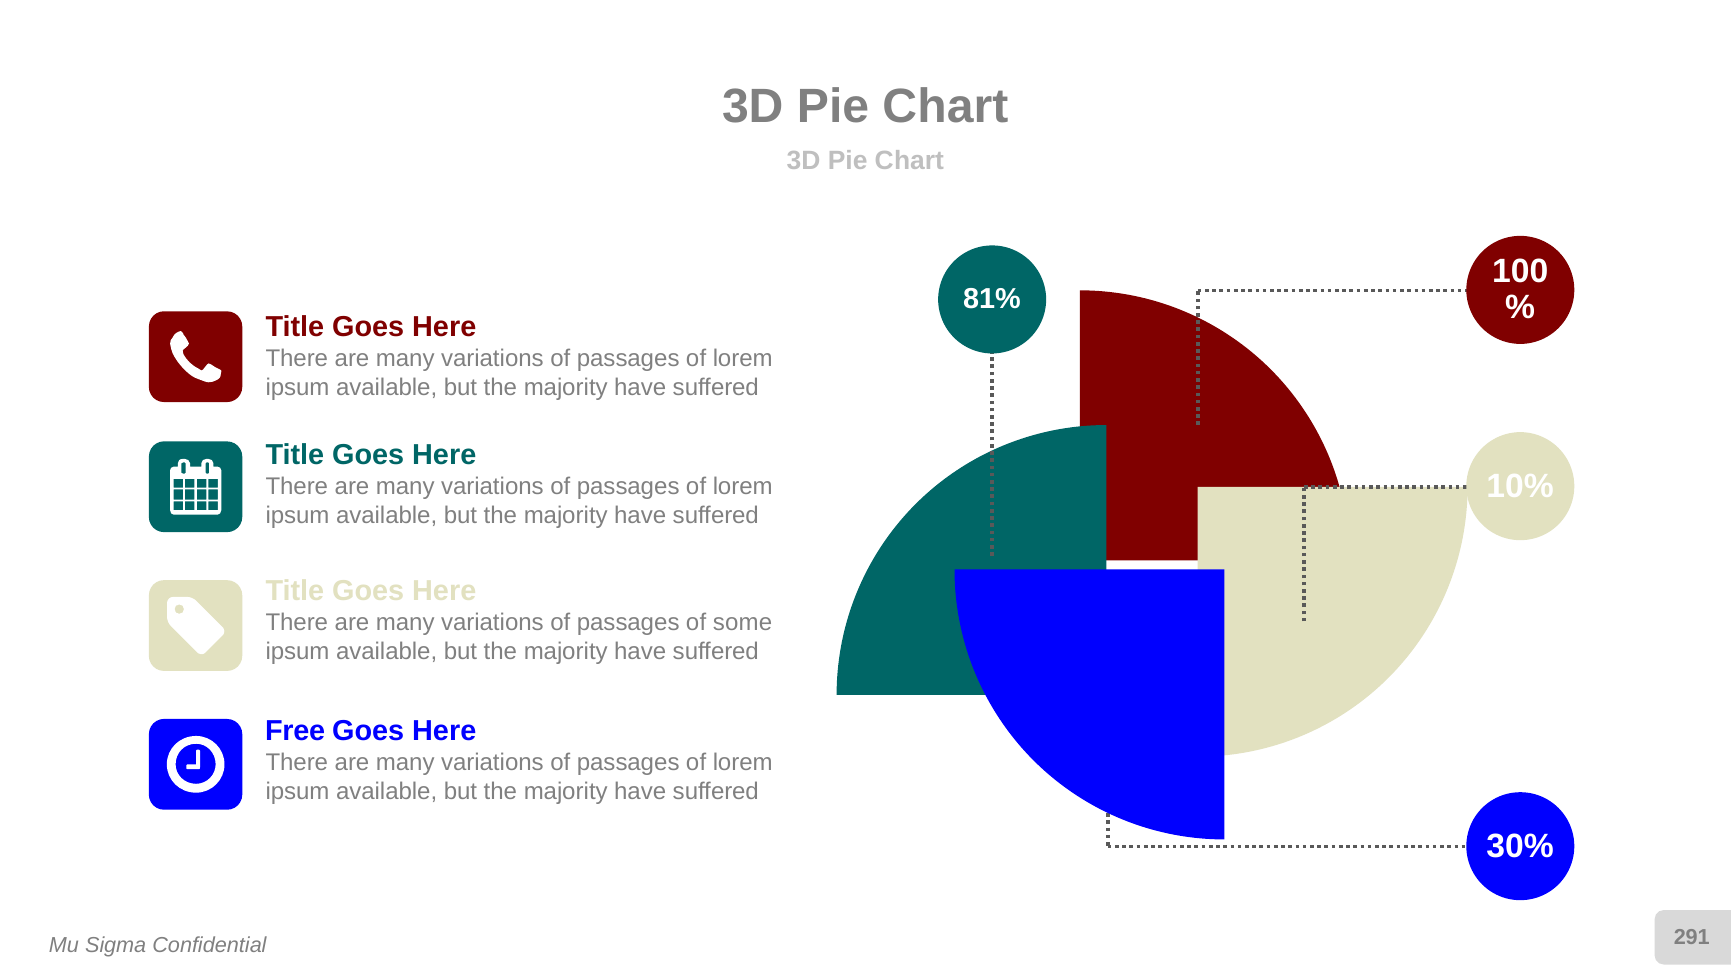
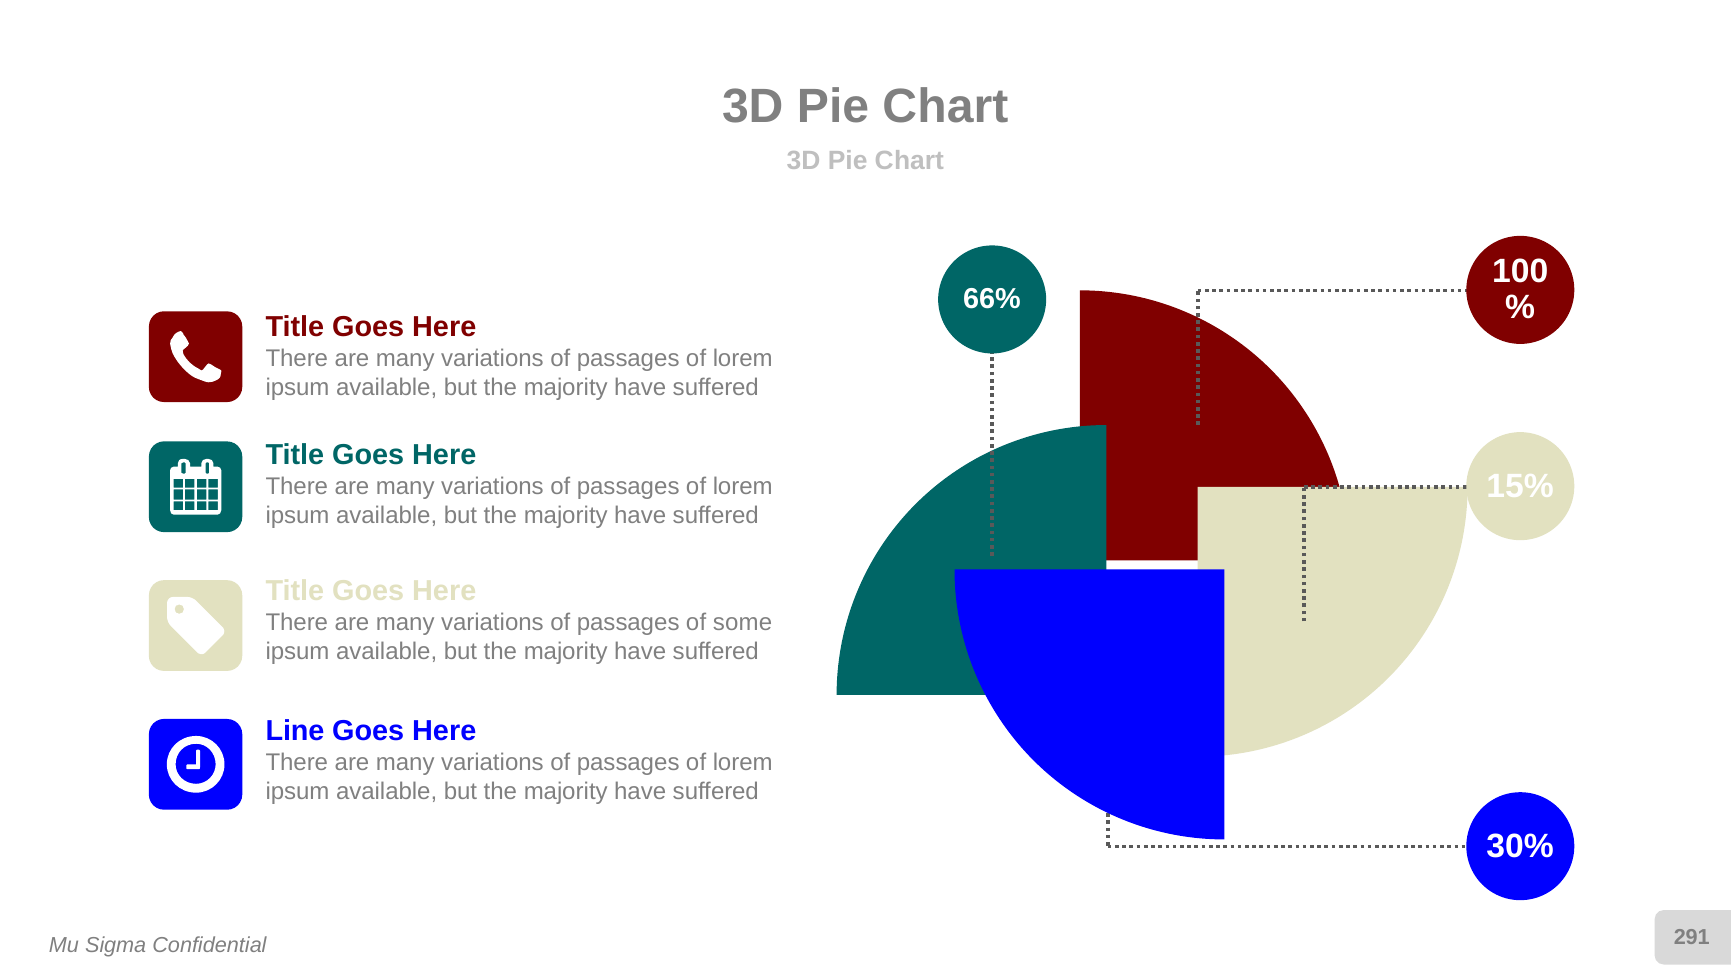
81%: 81% -> 66%
10%: 10% -> 15%
Free: Free -> Line
